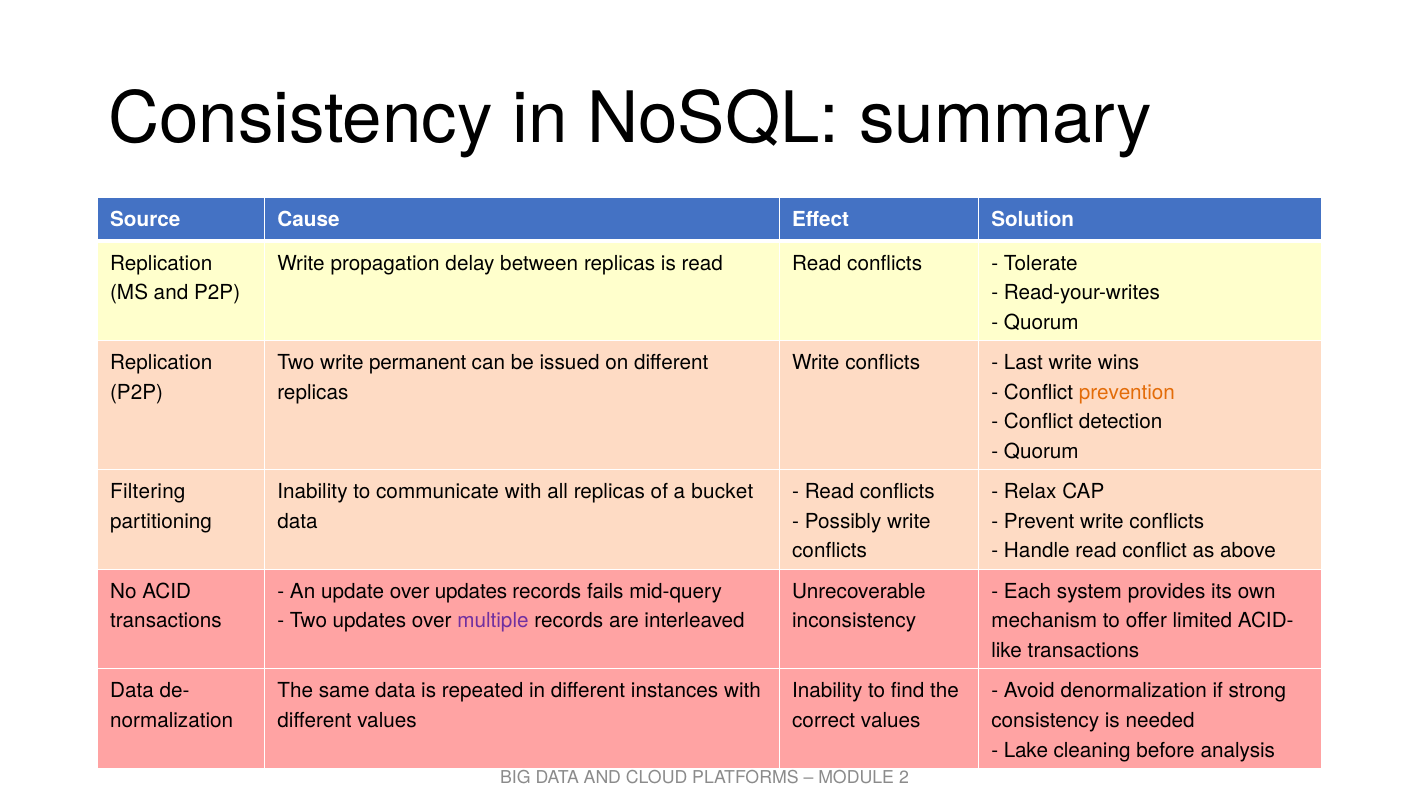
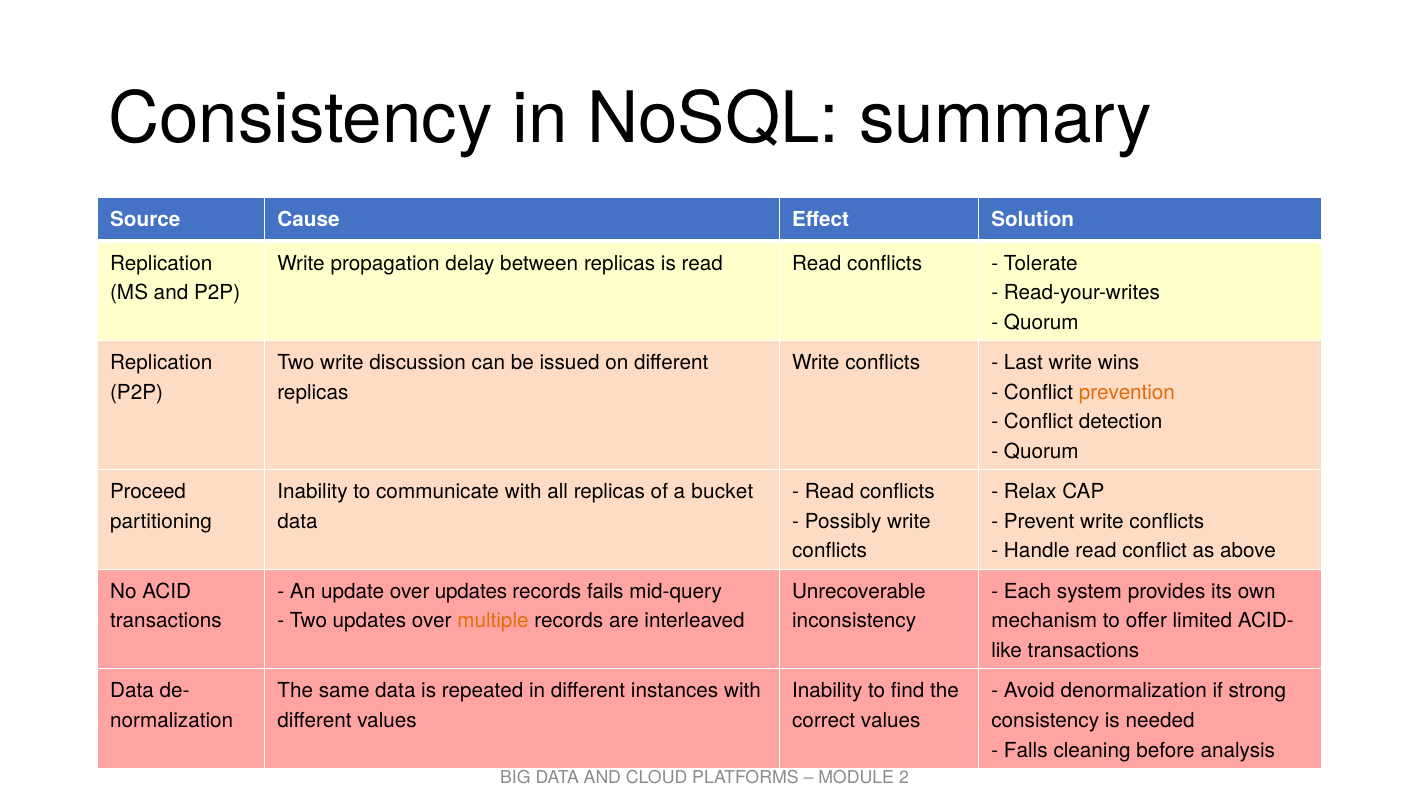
permanent: permanent -> discussion
Filtering: Filtering -> Proceed
multiple colour: purple -> orange
Lake: Lake -> Falls
